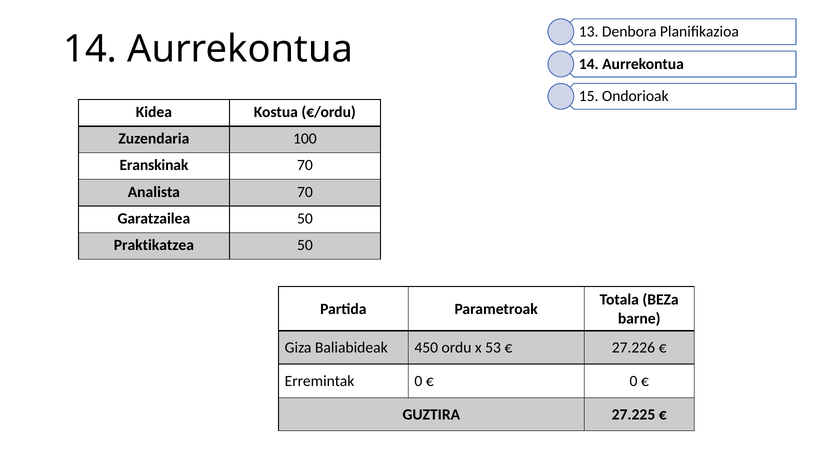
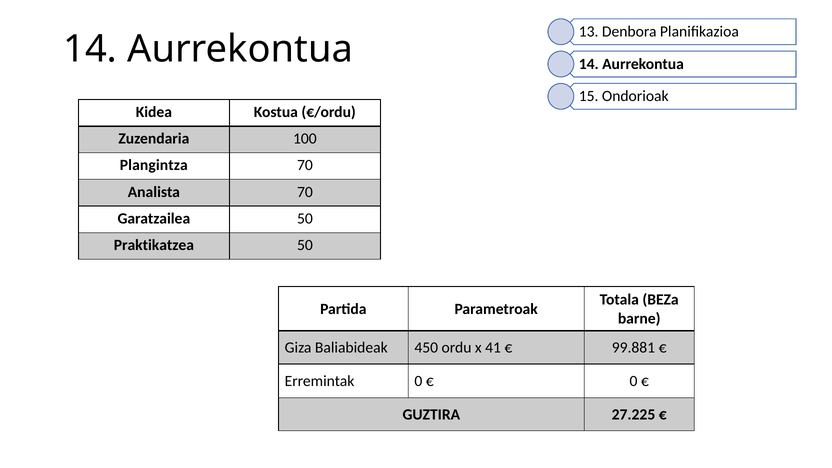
Eranskinak: Eranskinak -> Plangintza
53: 53 -> 41
27.226: 27.226 -> 99.881
